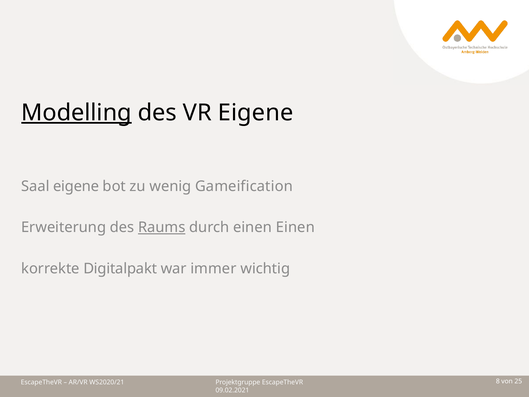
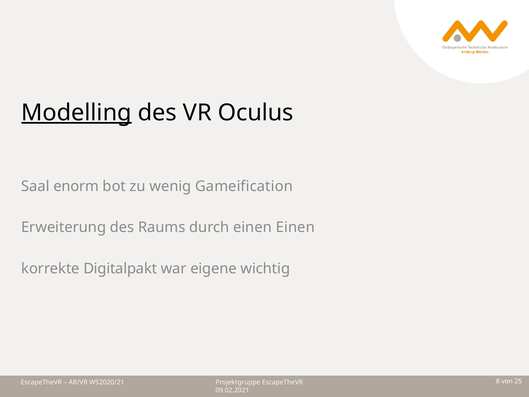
VR Eigene: Eigene -> Oculus
Saal eigene: eigene -> enorm
Raums underline: present -> none
immer: immer -> eigene
